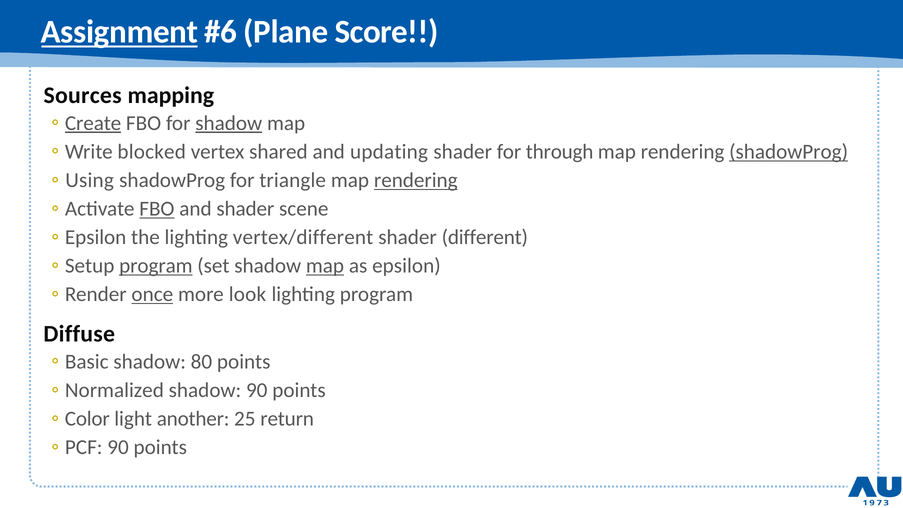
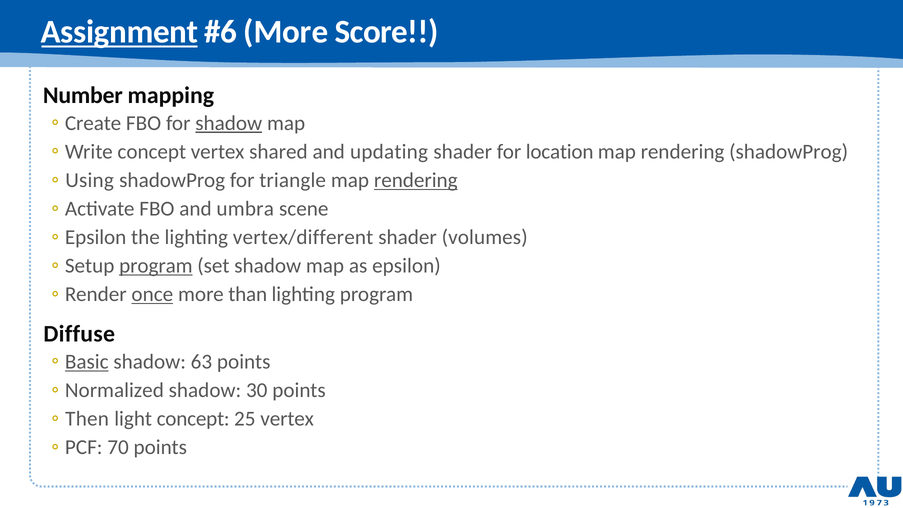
Plane at (286, 32): Plane -> More
Sources: Sources -> Number
Create underline: present -> none
Write blocked: blocked -> concept
through: through -> location
shadowProg at (789, 152) underline: present -> none
FBO at (157, 209) underline: present -> none
and shader: shader -> umbra
different: different -> volumes
map at (325, 266) underline: present -> none
look: look -> than
Basic underline: none -> present
80: 80 -> 63
shadow 90: 90 -> 30
Color: Color -> Then
light another: another -> concept
25 return: return -> vertex
PCF 90: 90 -> 70
